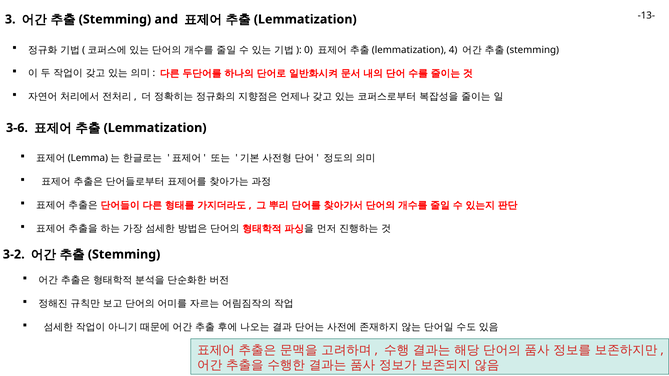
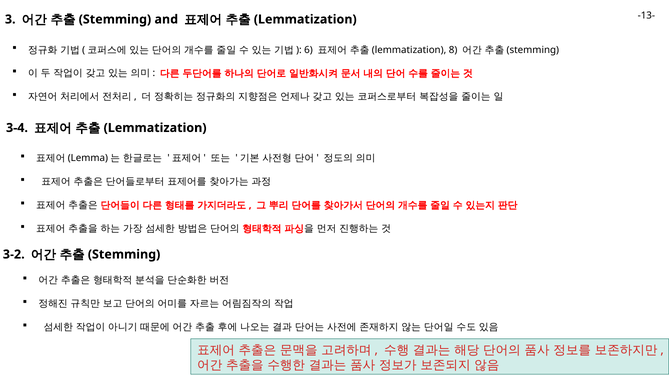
0: 0 -> 6
4: 4 -> 8
3-6: 3-6 -> 3-4
